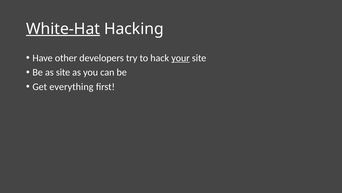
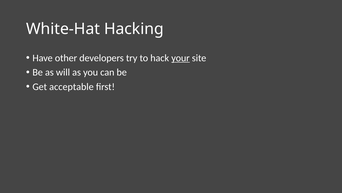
White-Hat underline: present -> none
as site: site -> will
everything: everything -> acceptable
